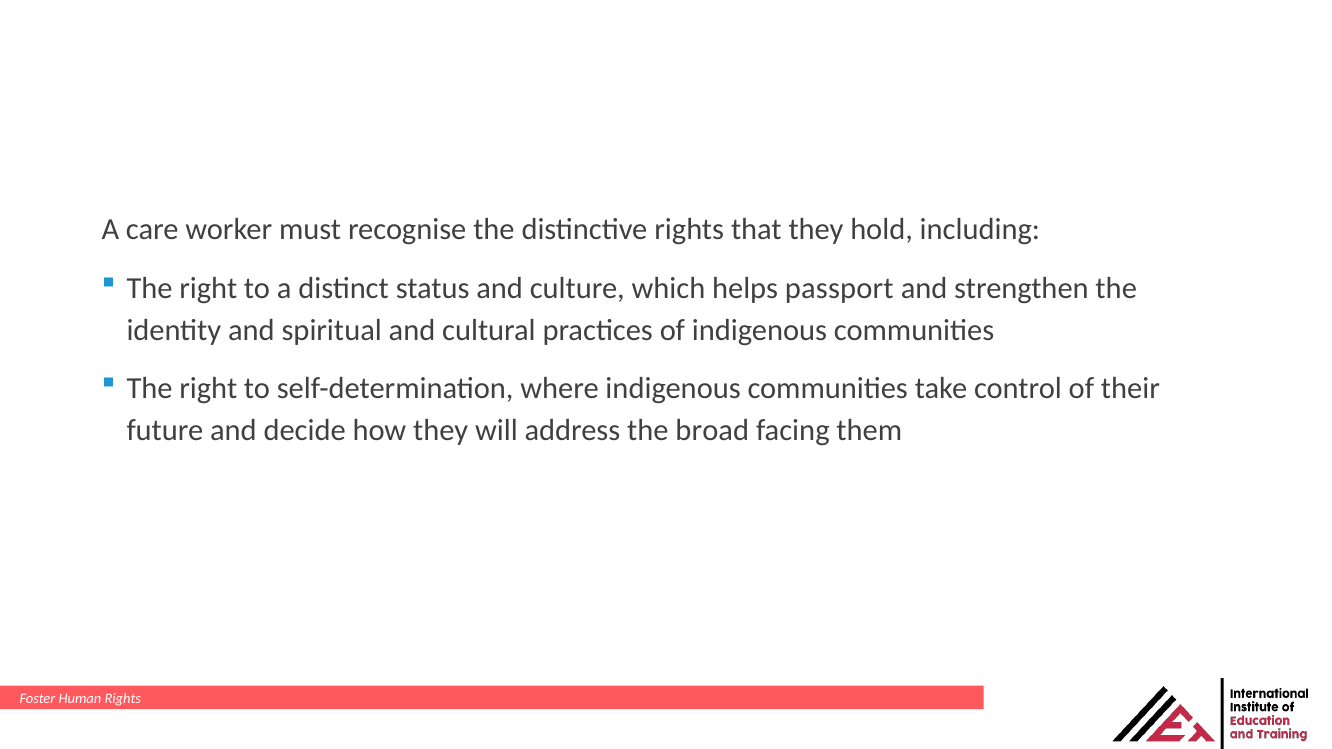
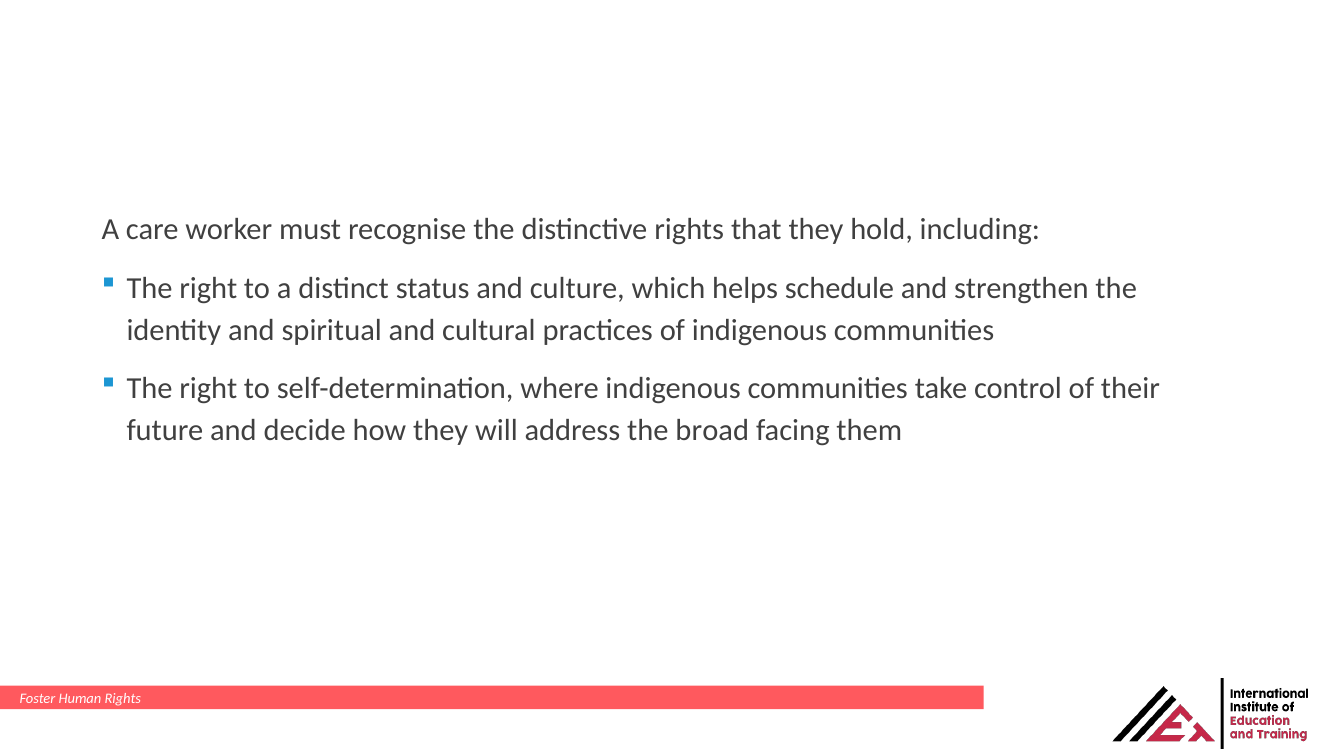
passport: passport -> schedule
